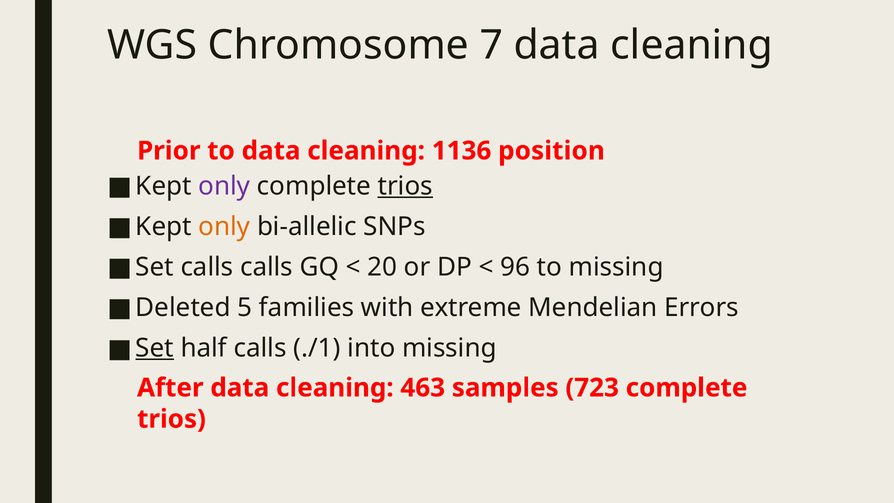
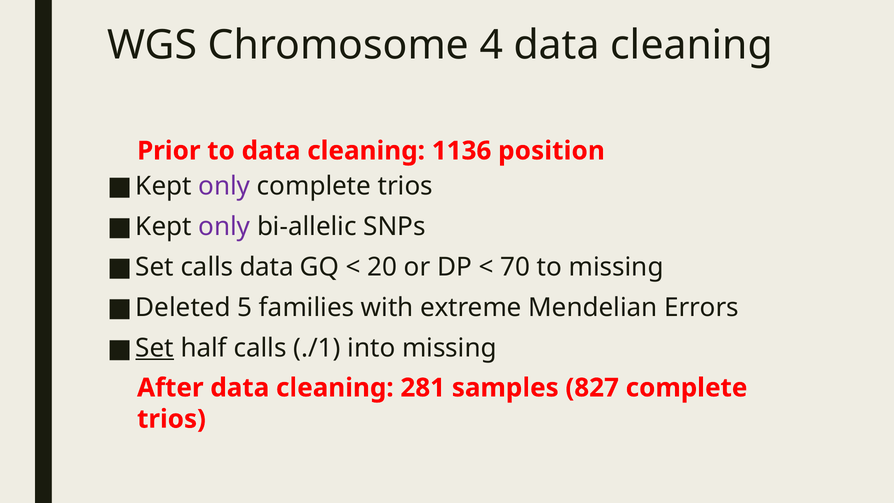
7: 7 -> 4
trios at (405, 186) underline: present -> none
only at (224, 226) colour: orange -> purple
calls calls: calls -> data
96: 96 -> 70
463: 463 -> 281
723: 723 -> 827
